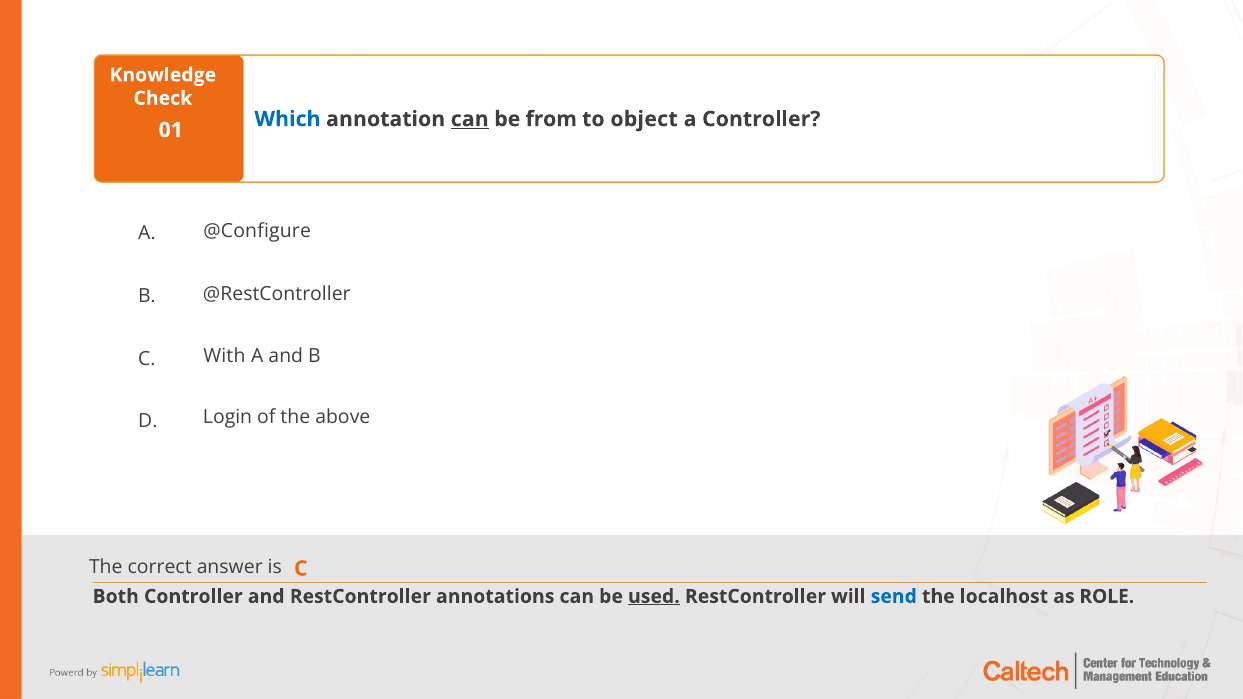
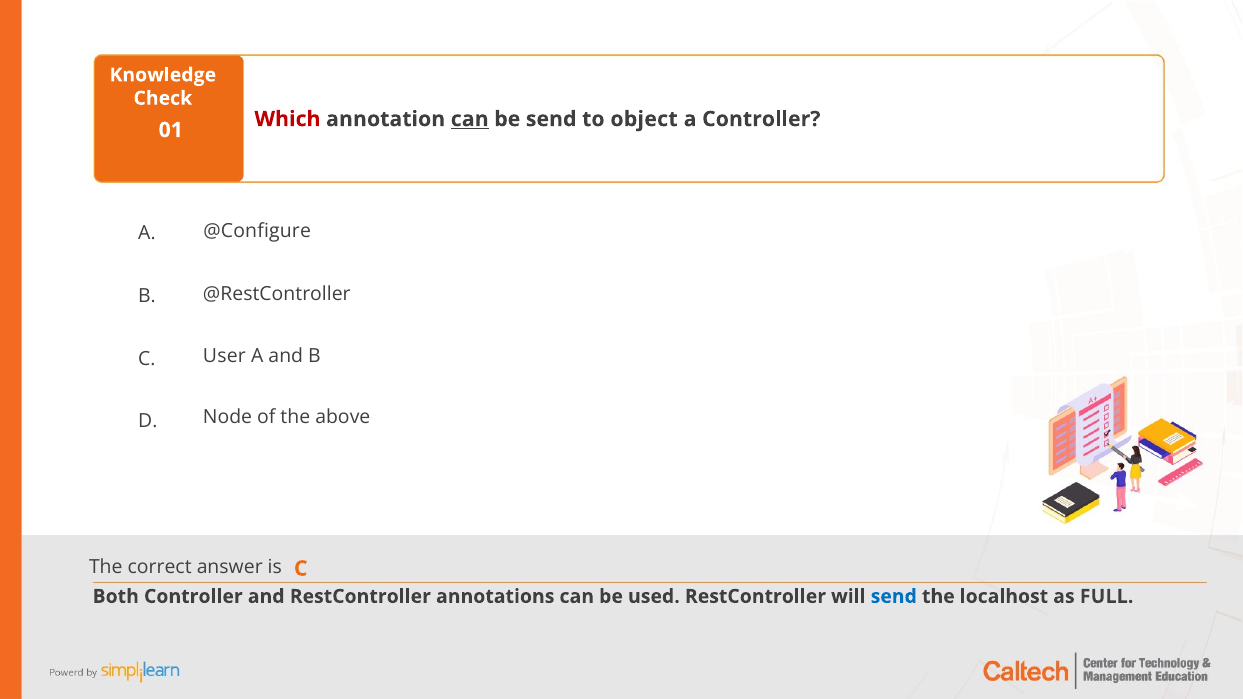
Which colour: blue -> red
be from: from -> send
With: With -> User
Login: Login -> Node
used underline: present -> none
ROLE: ROLE -> FULL
